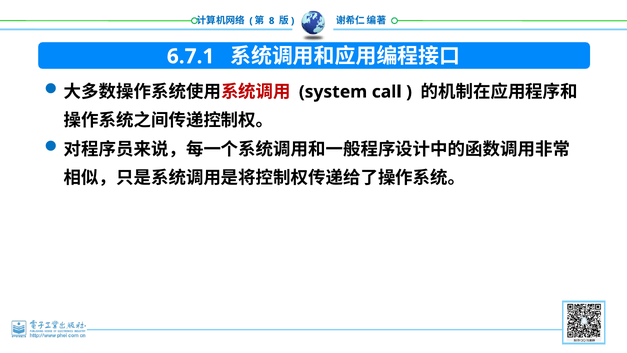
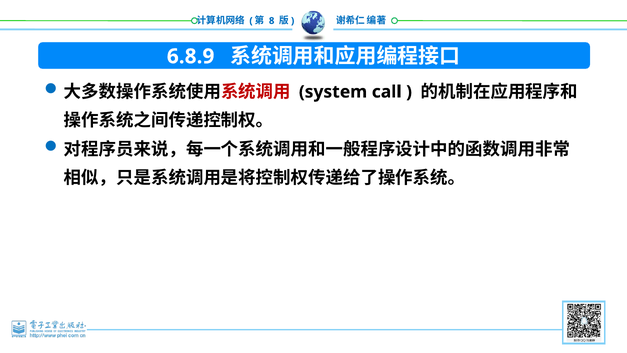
6.7.1: 6.7.1 -> 6.8.9
